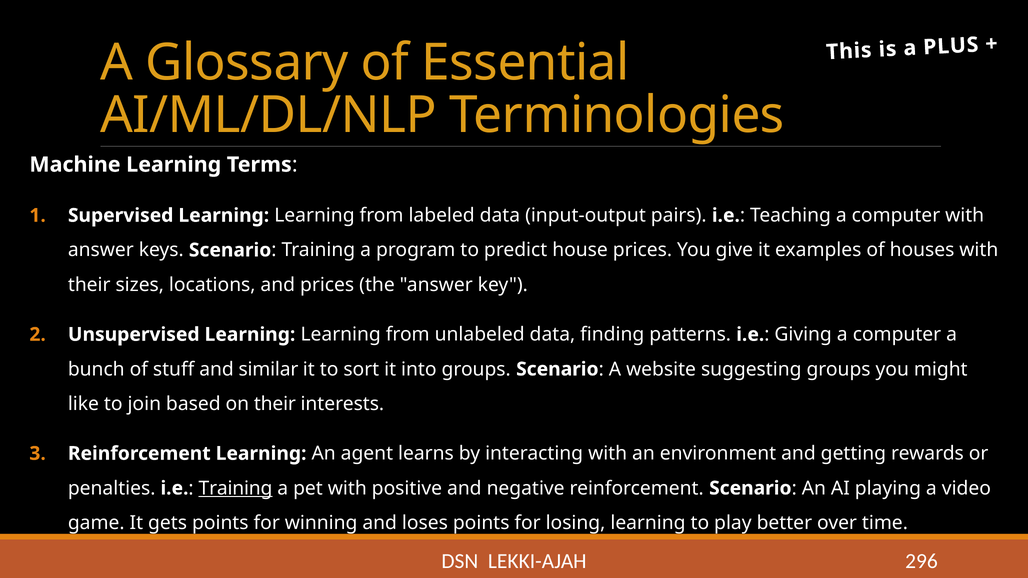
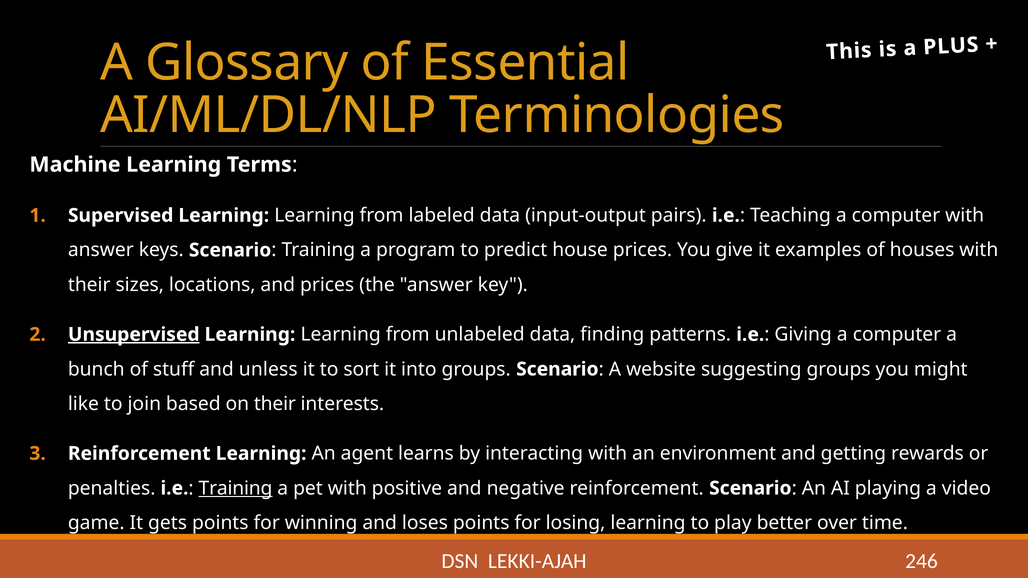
Unsupervised underline: none -> present
similar: similar -> unless
296: 296 -> 246
